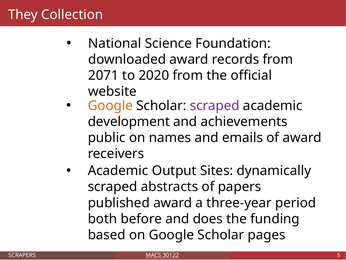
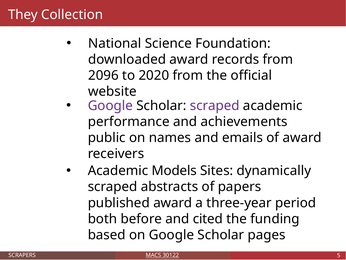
2071: 2071 -> 2096
Google at (110, 106) colour: orange -> purple
development: development -> performance
Output: Output -> Models
does: does -> cited
